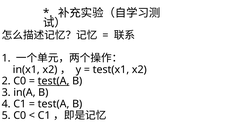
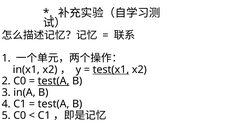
test(x1 underline: none -> present
